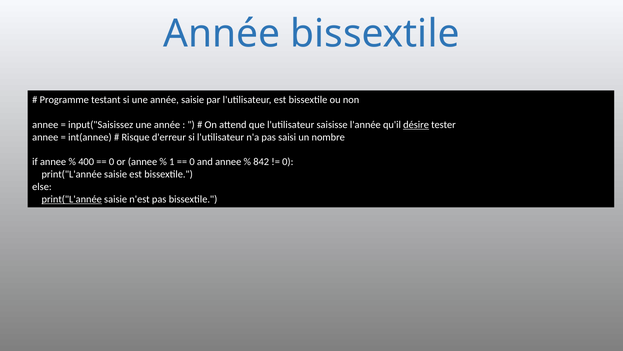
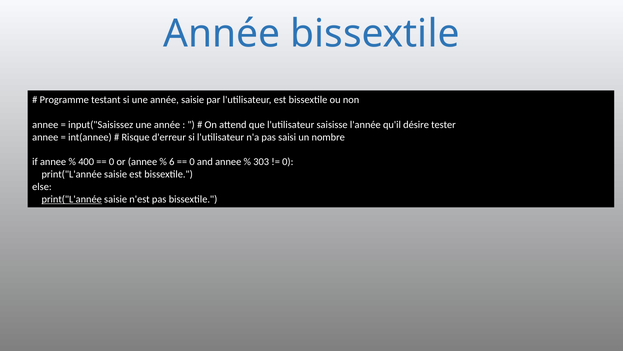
désire underline: present -> none
1: 1 -> 6
842: 842 -> 303
